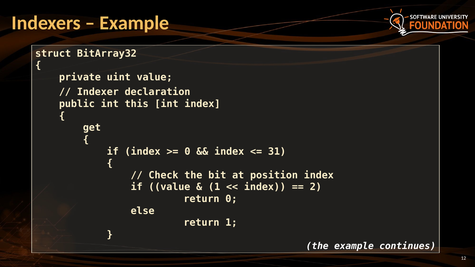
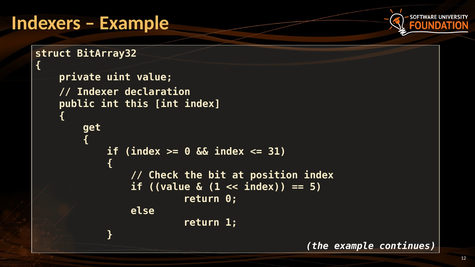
2: 2 -> 5
